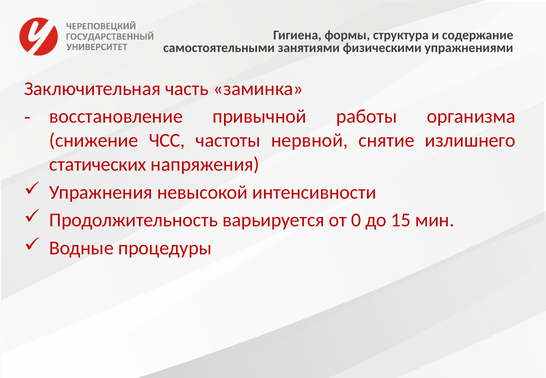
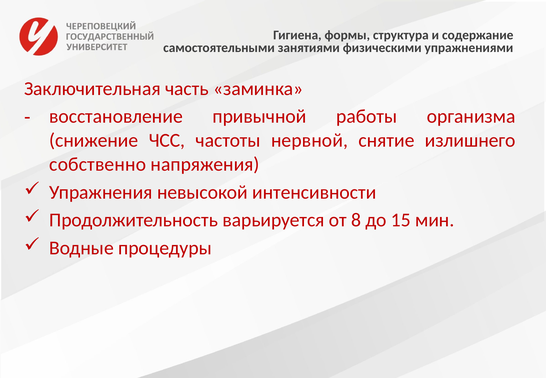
статических: статических -> собственно
0: 0 -> 8
